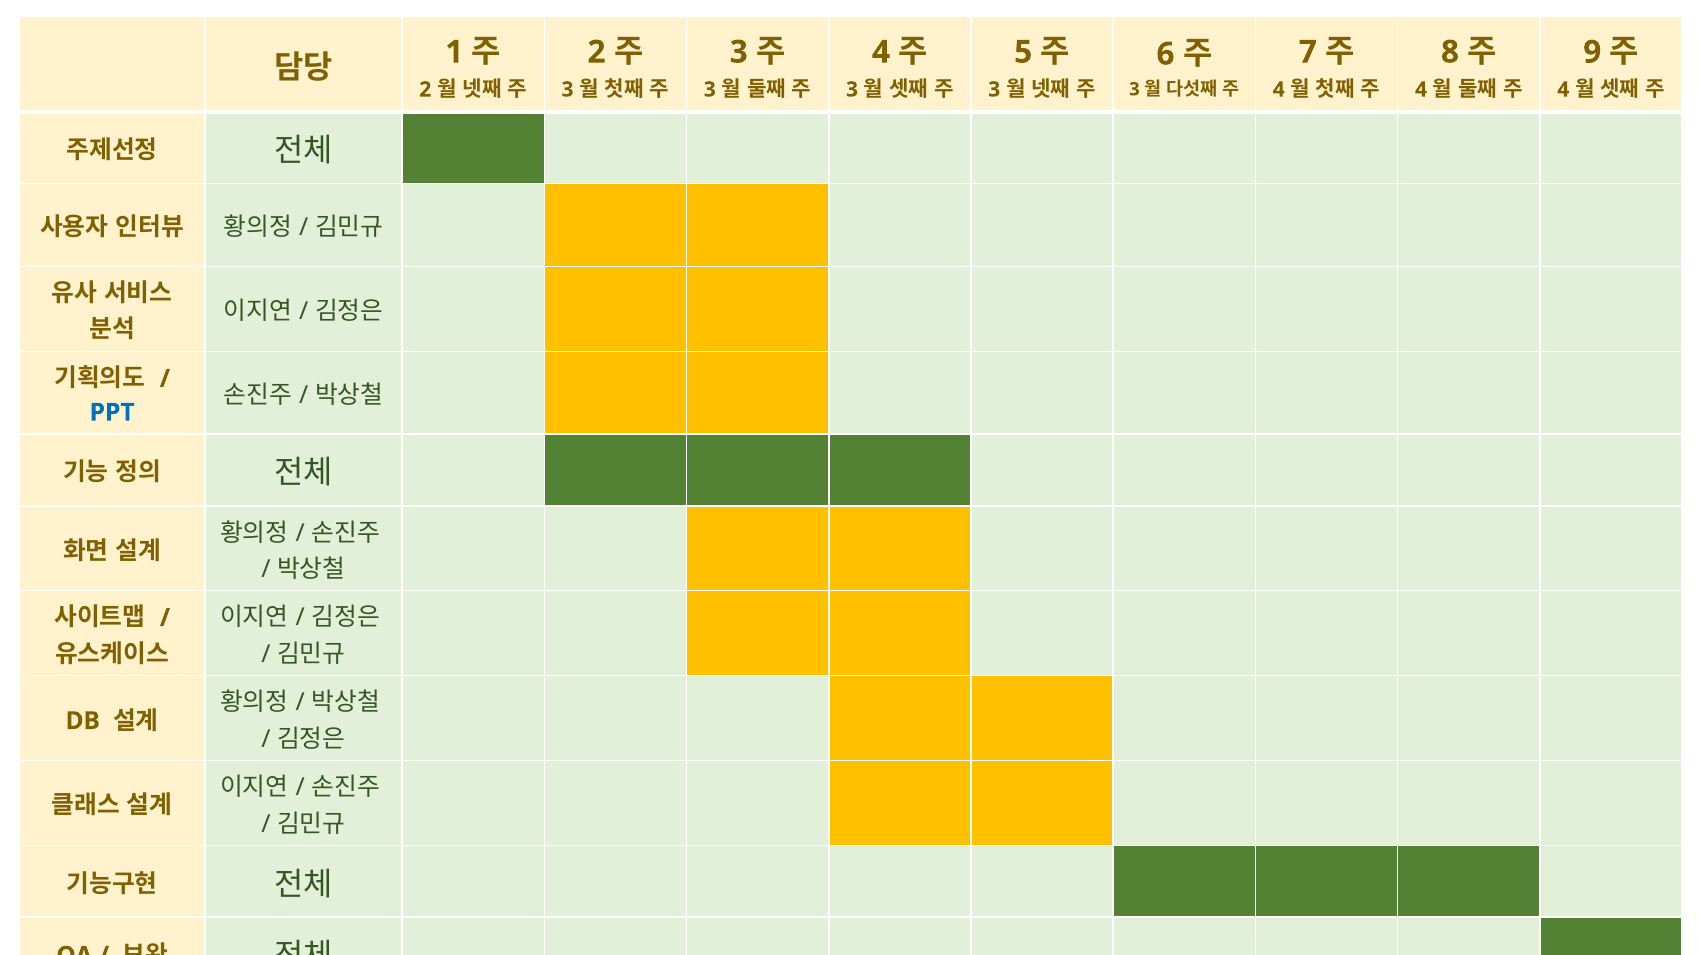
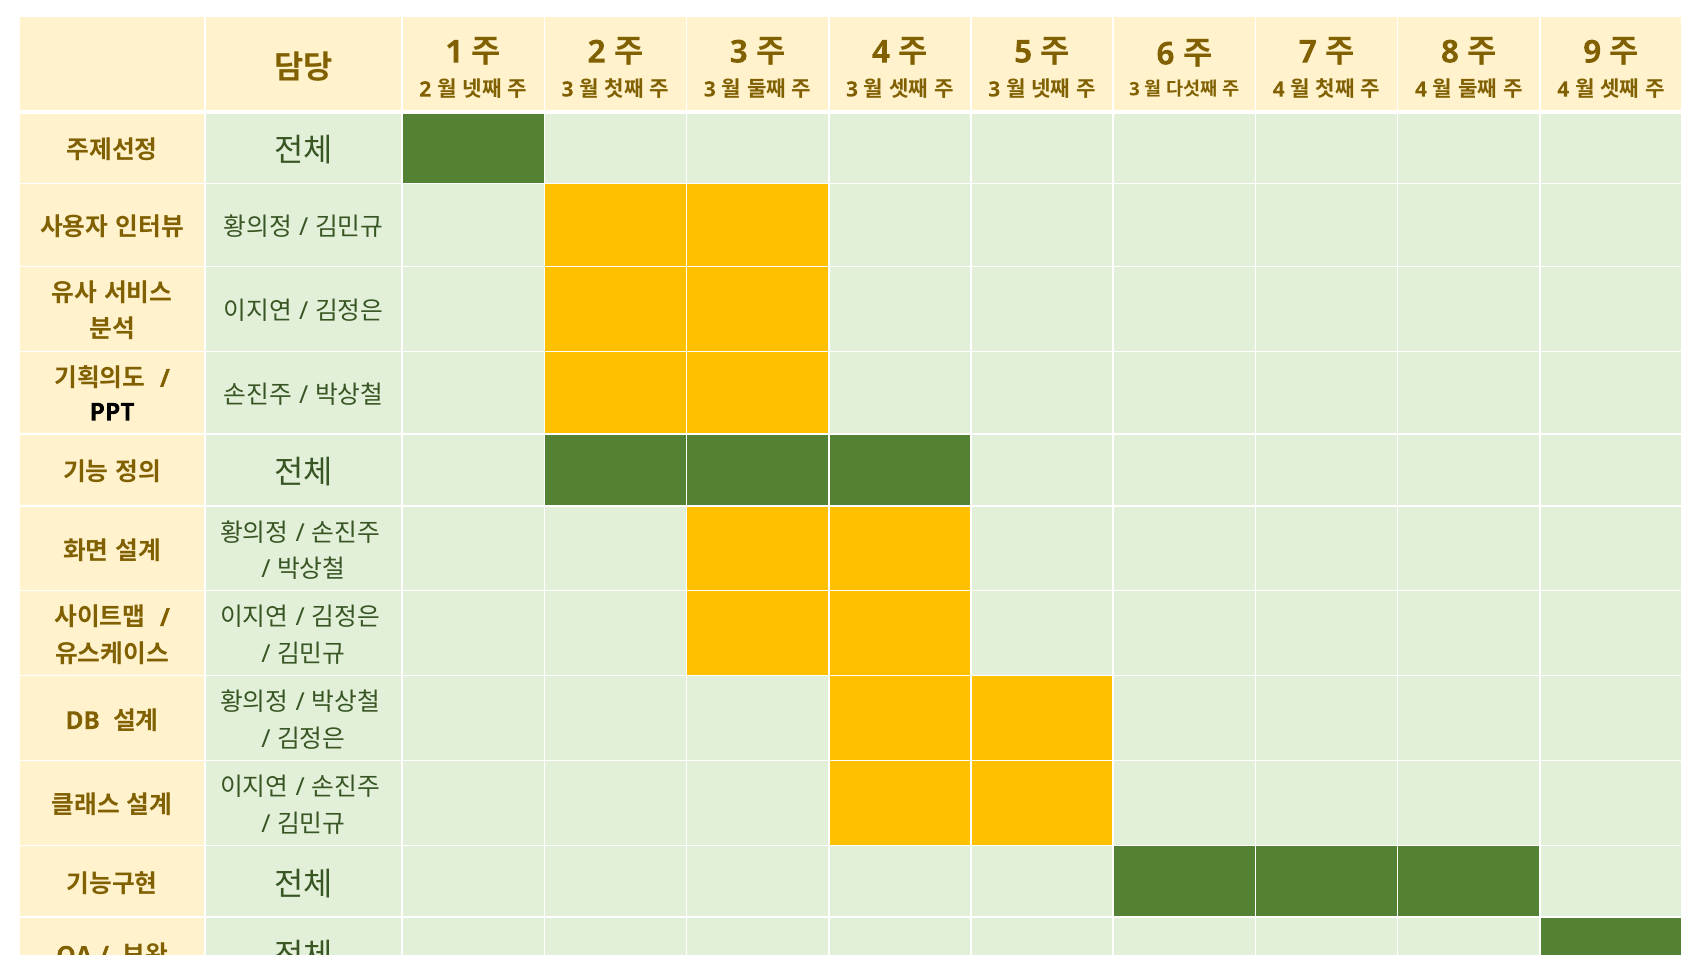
PPT colour: blue -> black
